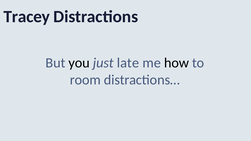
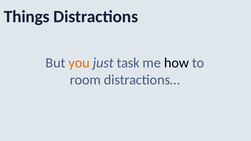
Tracey: Tracey -> Things
you colour: black -> orange
late: late -> task
